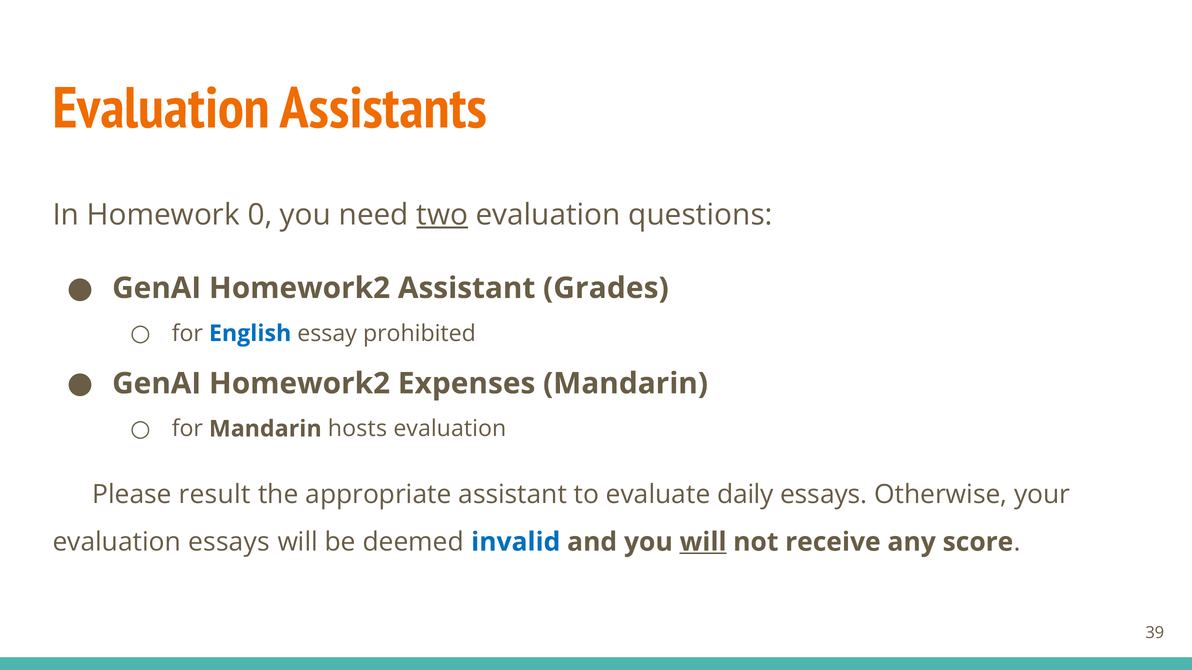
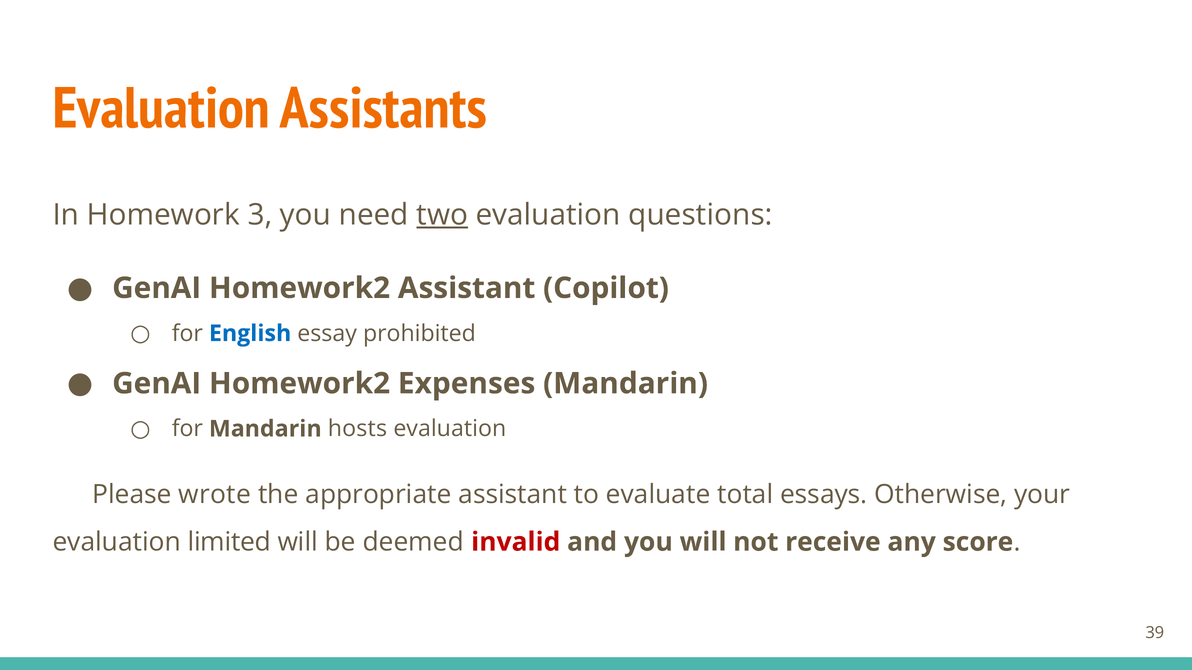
0: 0 -> 3
Grades: Grades -> Copilot
result: result -> wrote
daily: daily -> total
evaluation essays: essays -> limited
invalid colour: blue -> red
will at (703, 542) underline: present -> none
